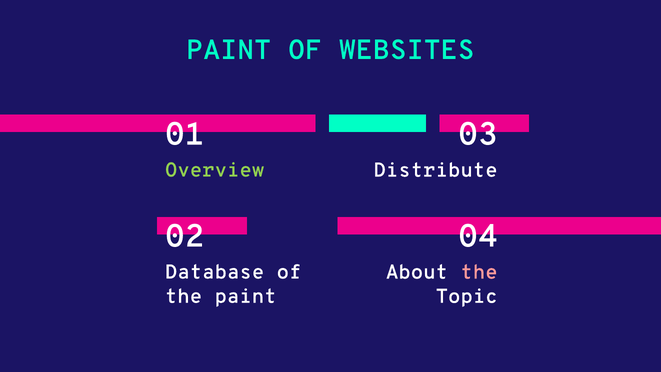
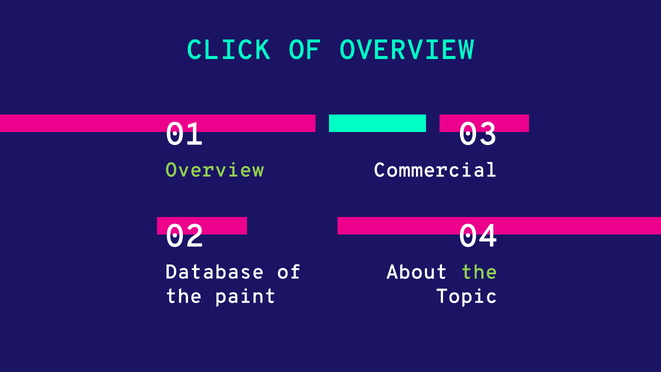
PAINT at (229, 50): PAINT -> CLICK
OF WEBSITES: WEBSITES -> OVERVIEW
Distribute: Distribute -> Commercial
the at (479, 272) colour: pink -> light green
